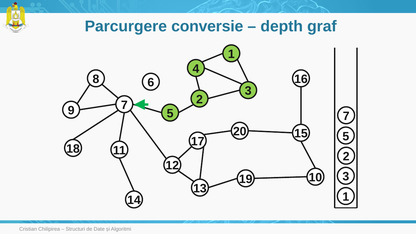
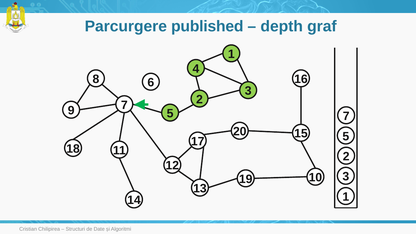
conversie: conversie -> published
